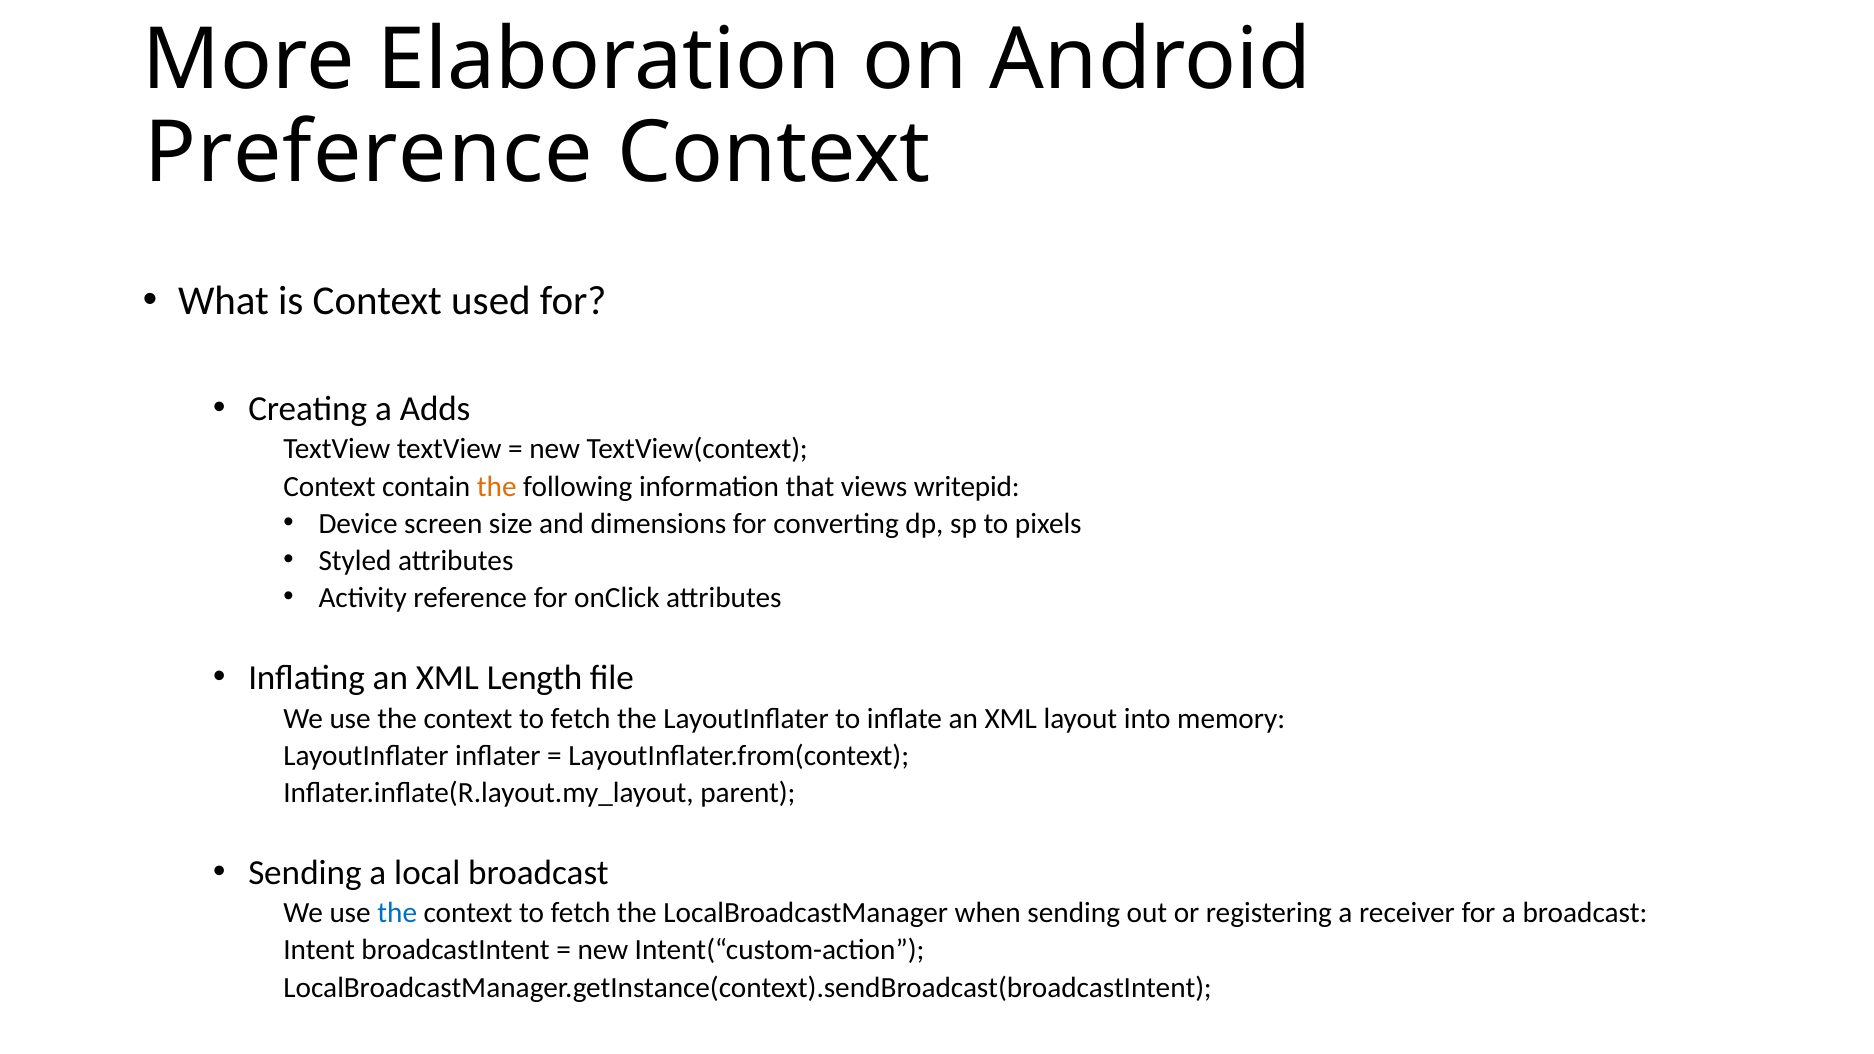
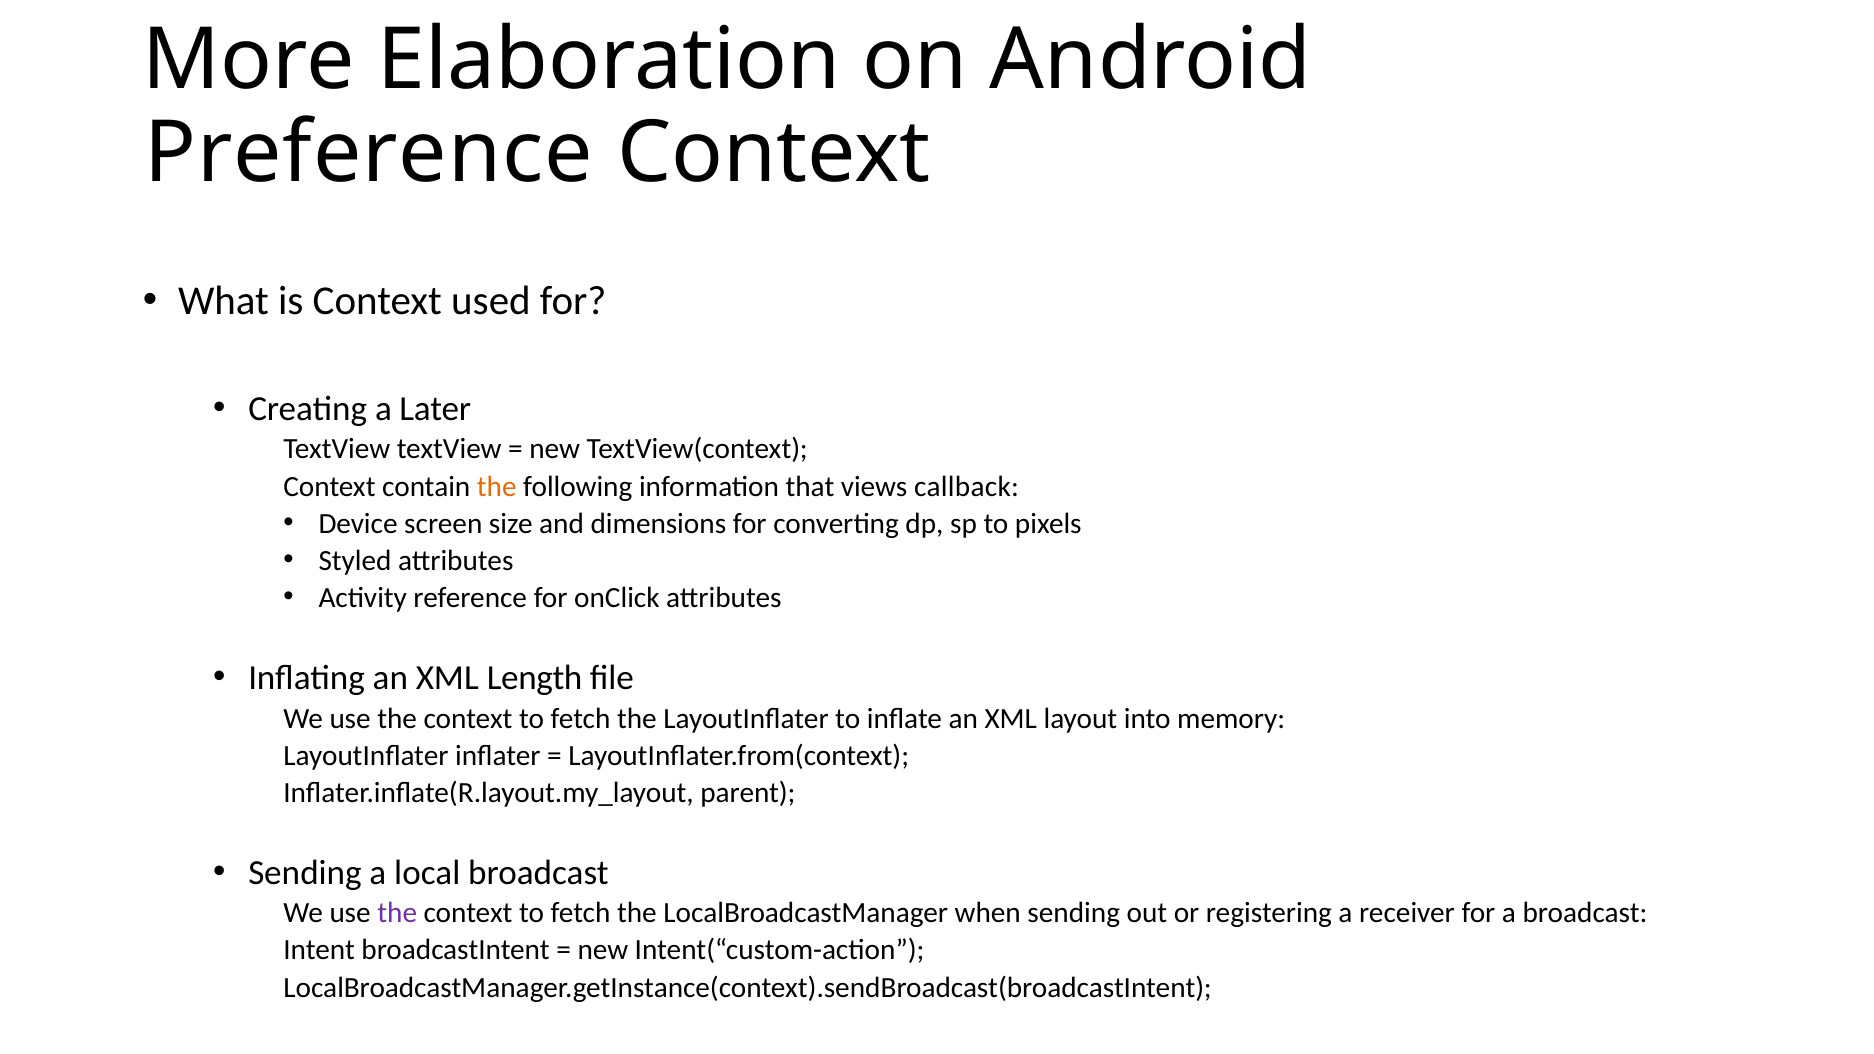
Adds: Adds -> Later
writepid: writepid -> callback
the at (397, 913) colour: blue -> purple
